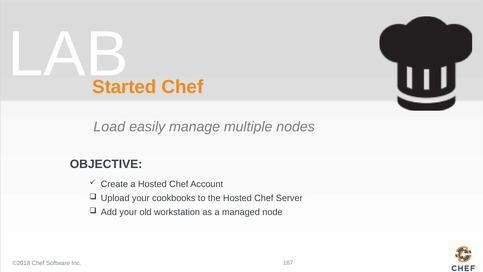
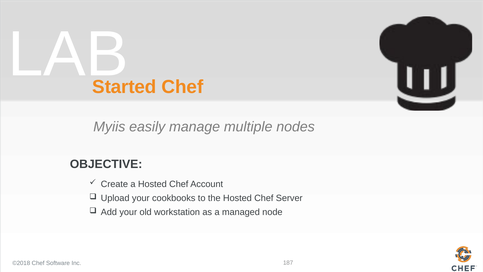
Load: Load -> Myiis
